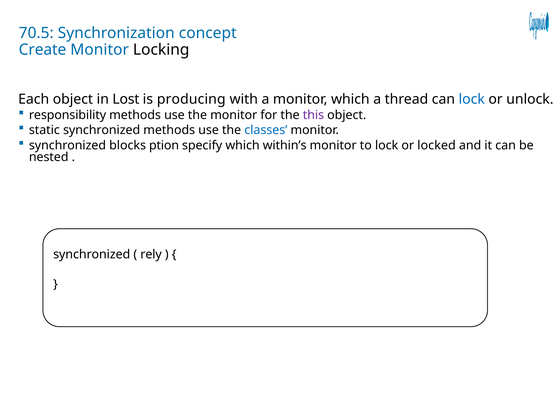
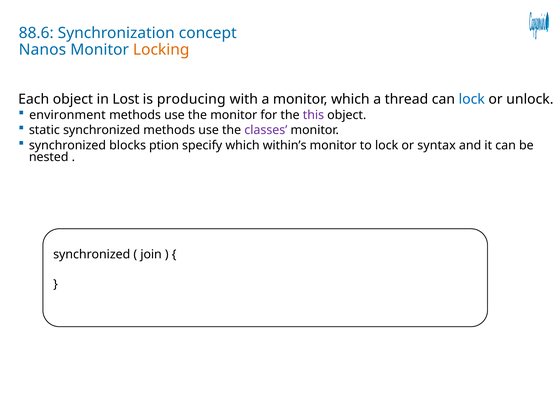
70.5: 70.5 -> 88.6
Create: Create -> Nanos
Locking colour: black -> orange
responsibility: responsibility -> environment
classes colour: blue -> purple
locked: locked -> syntax
rely: rely -> join
